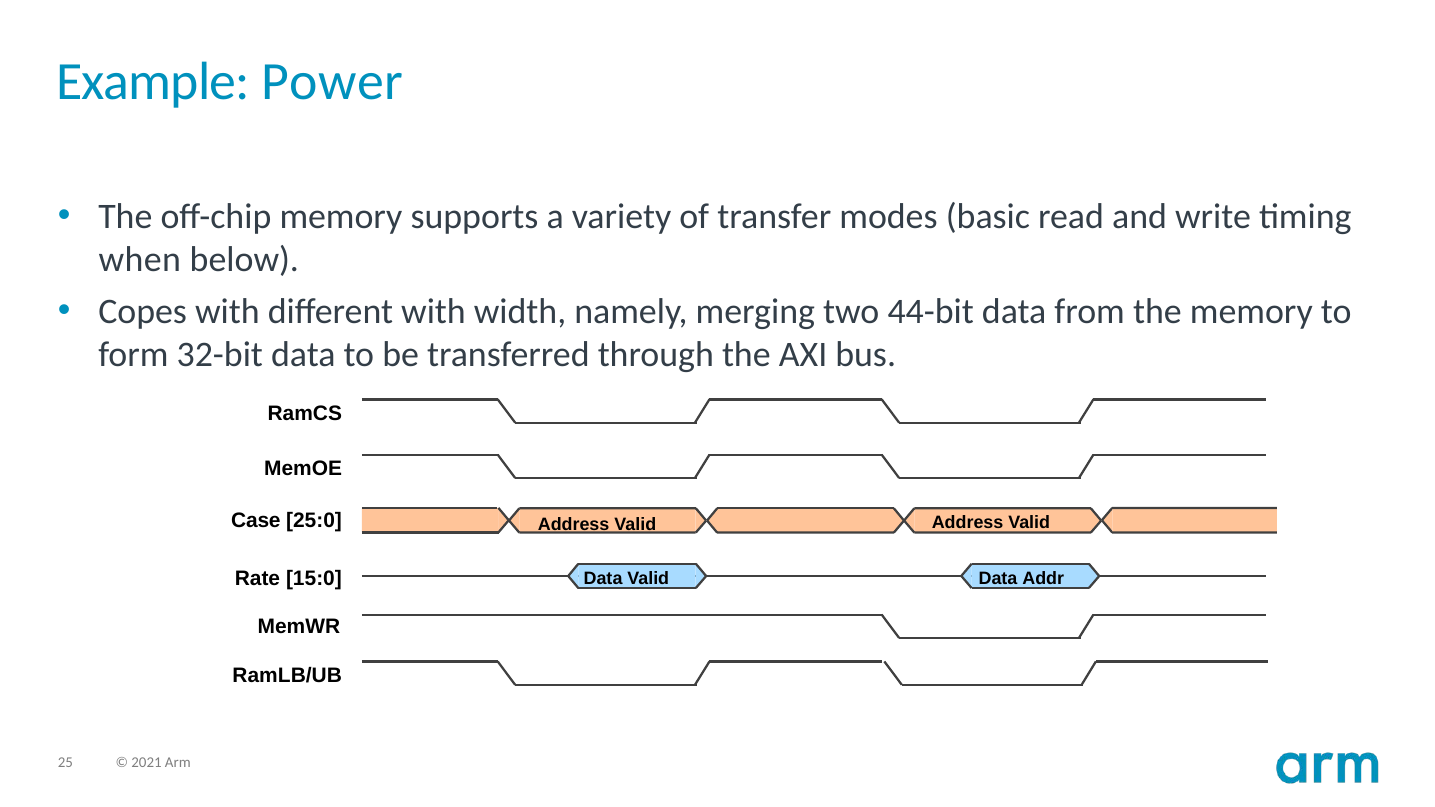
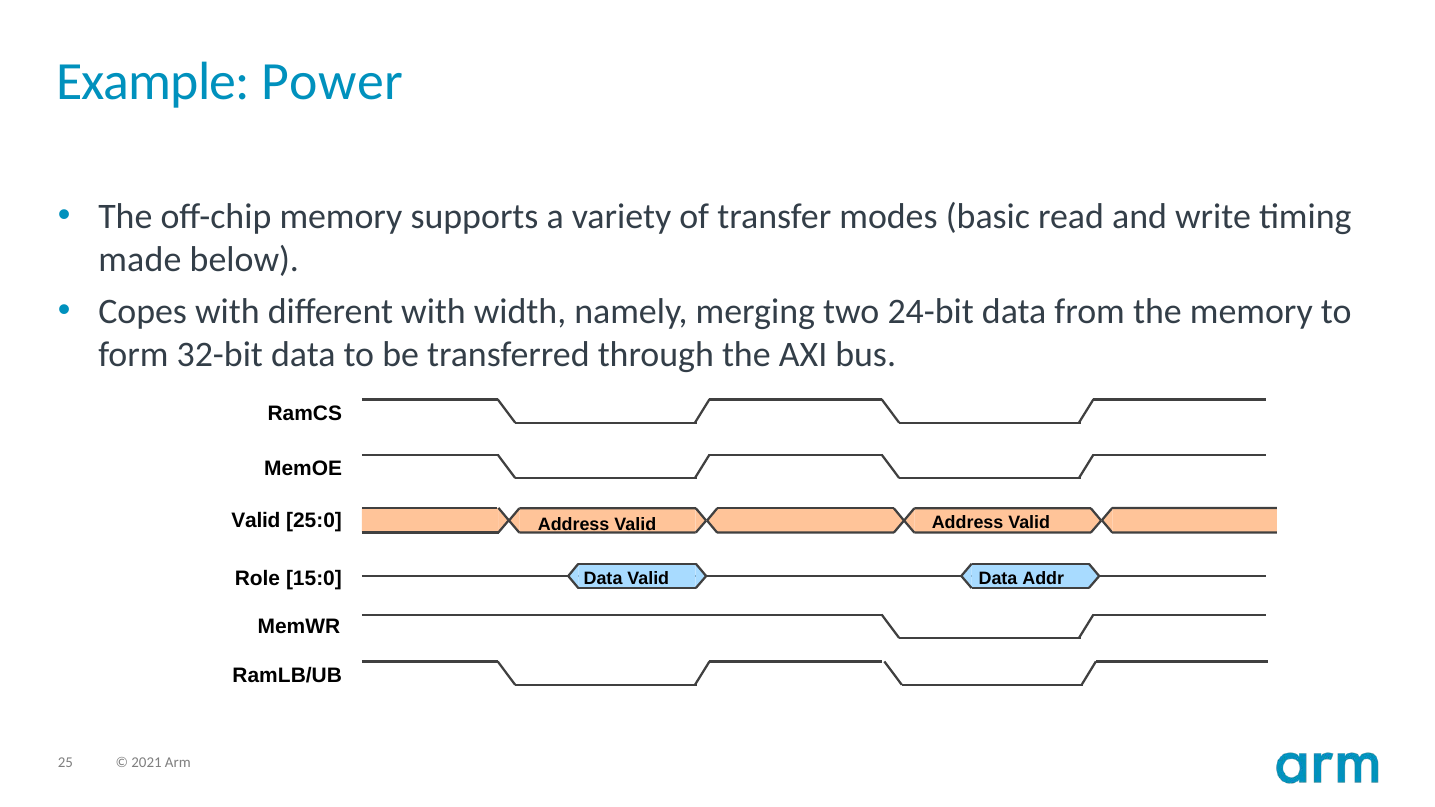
when: when -> made
44-bit: 44-bit -> 24-bit
Case at (256, 520): Case -> Valid
Rate: Rate -> Role
